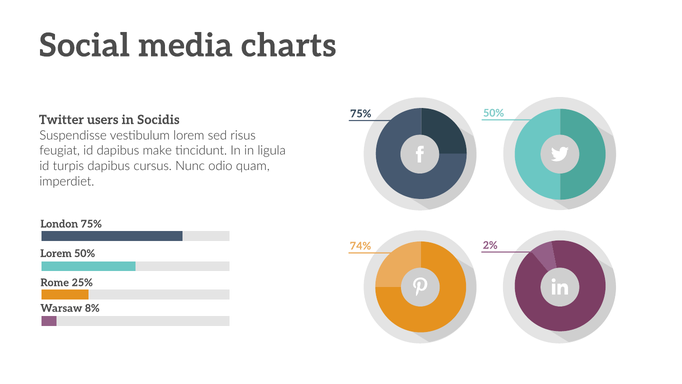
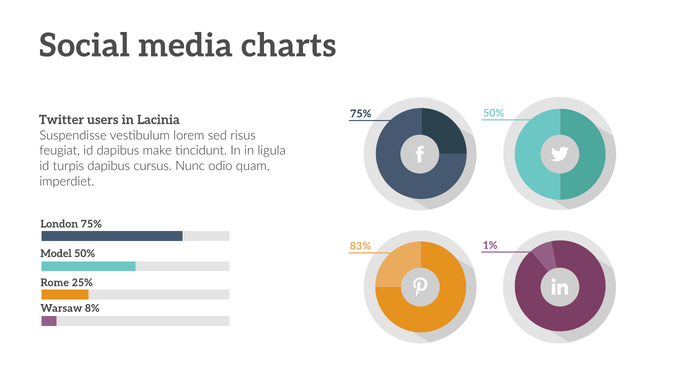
Socidis: Socidis -> Lacinia
2%: 2% -> 1%
74%: 74% -> 83%
Lorem at (56, 253): Lorem -> Model
